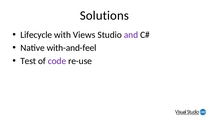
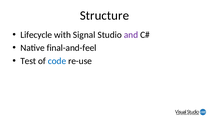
Solutions: Solutions -> Structure
Views: Views -> Signal
with-and-feel: with-and-feel -> final-and-feel
code colour: purple -> blue
